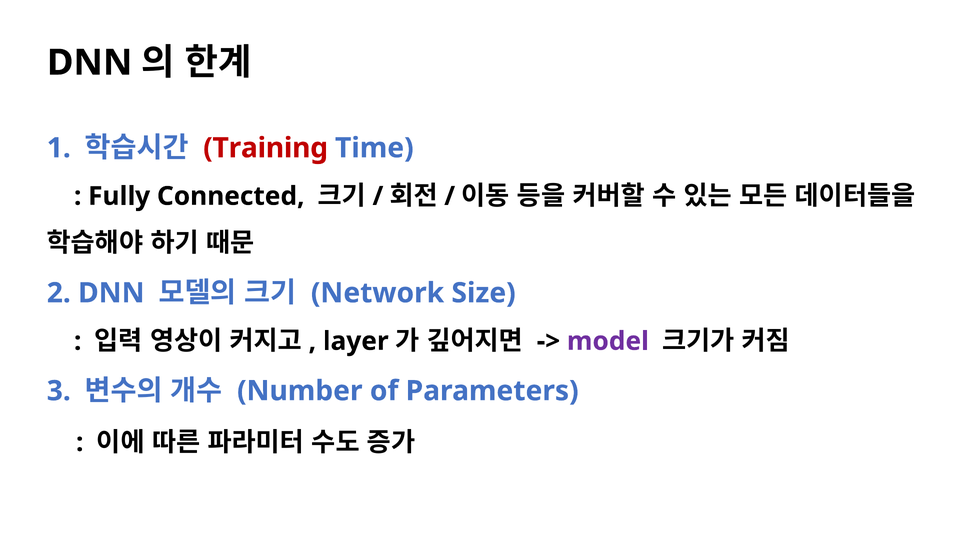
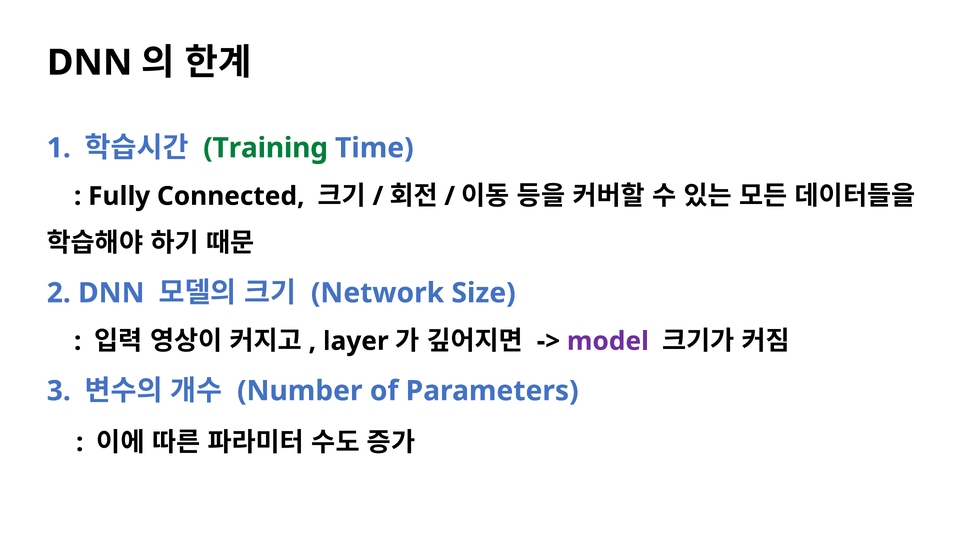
Training colour: red -> green
